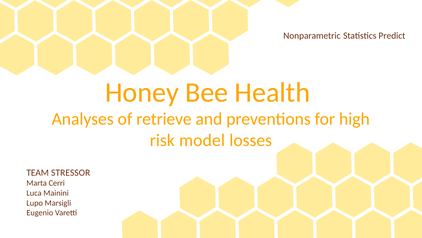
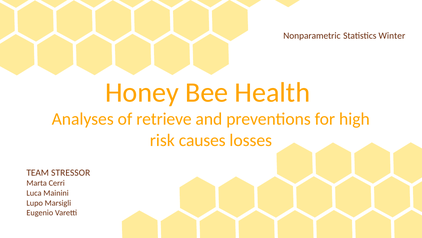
Predict: Predict -> Winter
model: model -> causes
